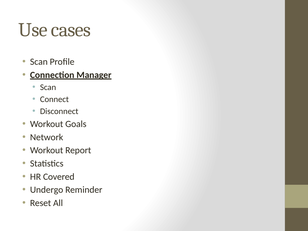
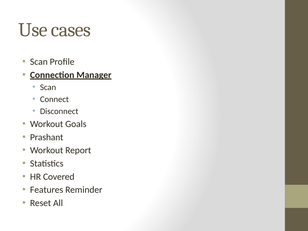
Network: Network -> Prashant
Undergo: Undergo -> Features
